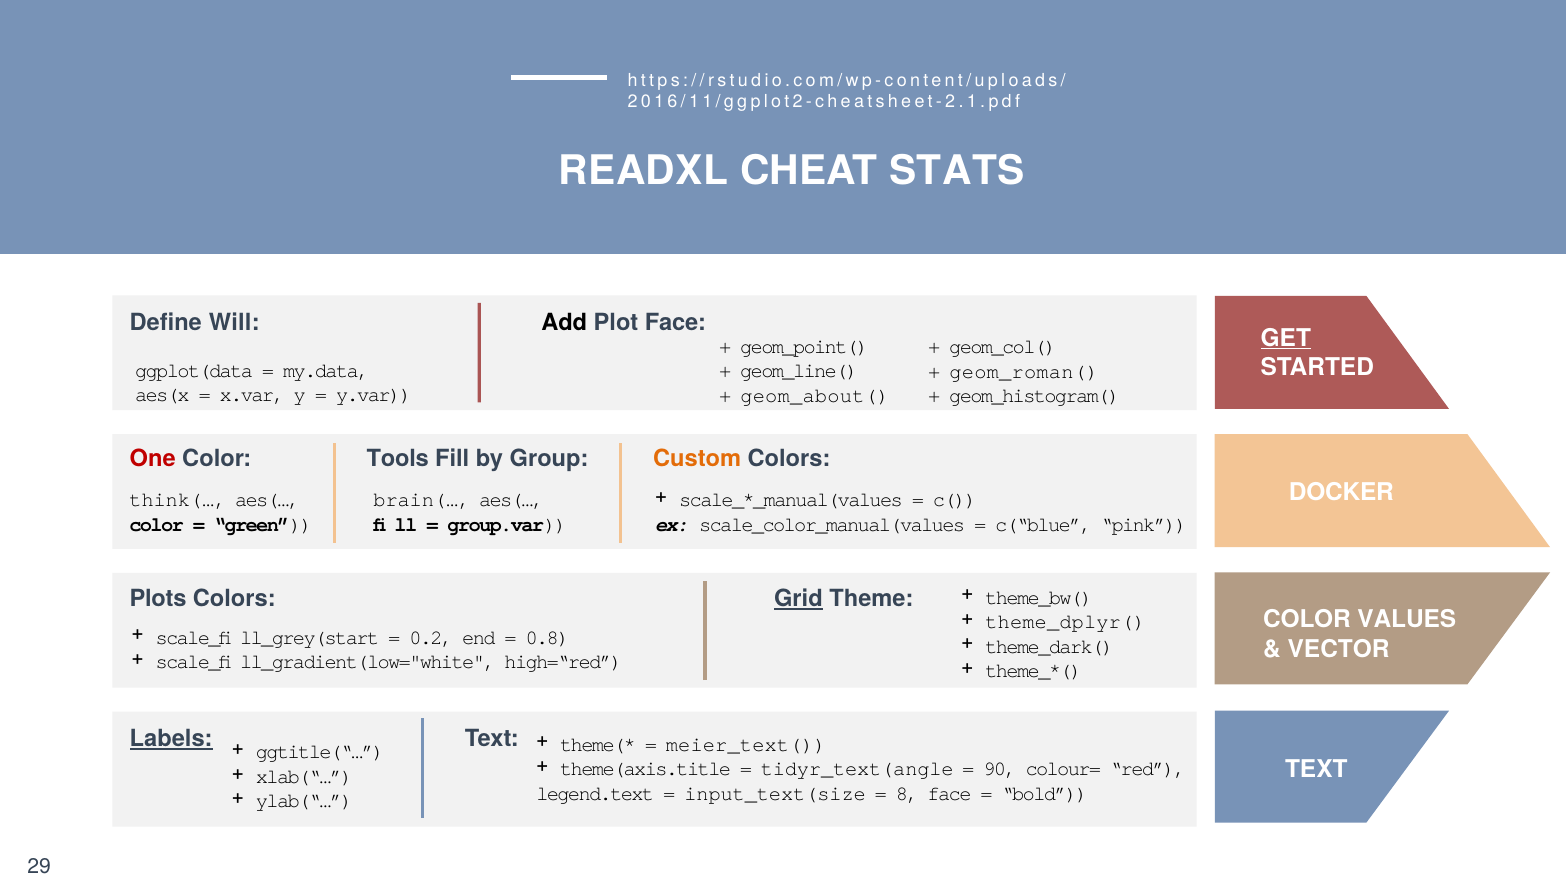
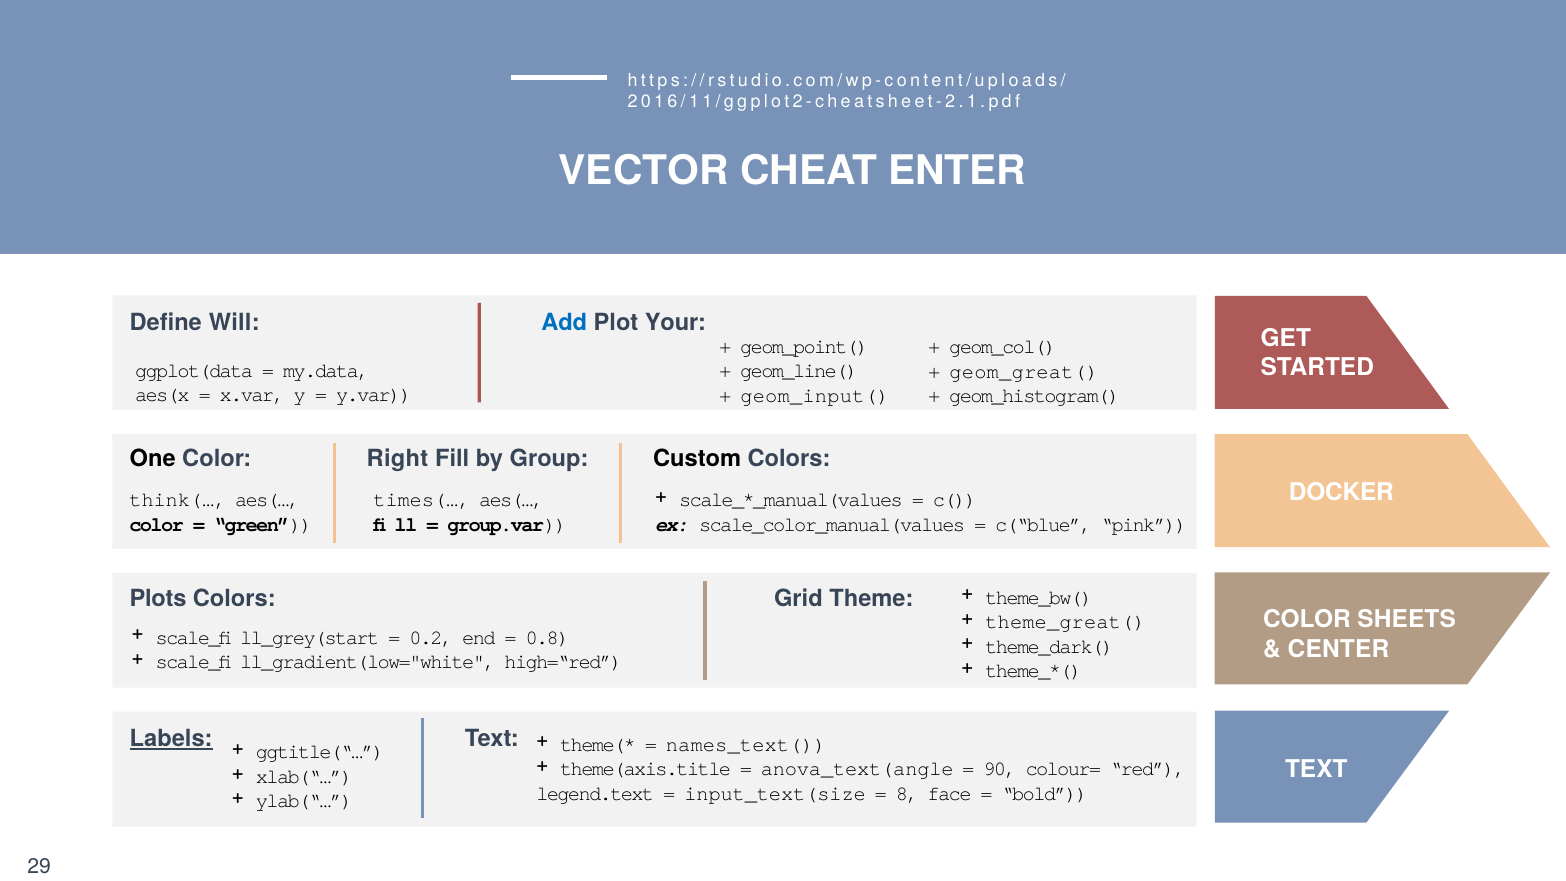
READXL: READXL -> VECTOR
STATS: STATS -> ENTER
Add colour: black -> blue
Plot Face: Face -> Your
GET underline: present -> none
geom_roman(: geom_roman( -> geom_great(
geom_about(: geom_about( -> geom_input(
One colour: red -> black
Tools: Tools -> Right
Custom colour: orange -> black
brain(…: brain(… -> times(…
Grid underline: present -> none
VALUES: VALUES -> SHEETS
theme_dplyr(: theme_dplyr( -> theme_great(
VECTOR: VECTOR -> CENTER
meier_text(: meier_text( -> names_text(
tidyr_text(angle: tidyr_text(angle -> anova_text(angle
